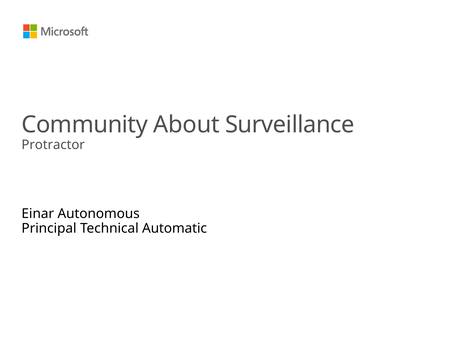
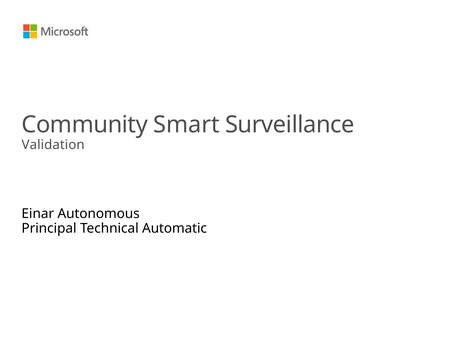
About: About -> Smart
Protractor: Protractor -> Validation
